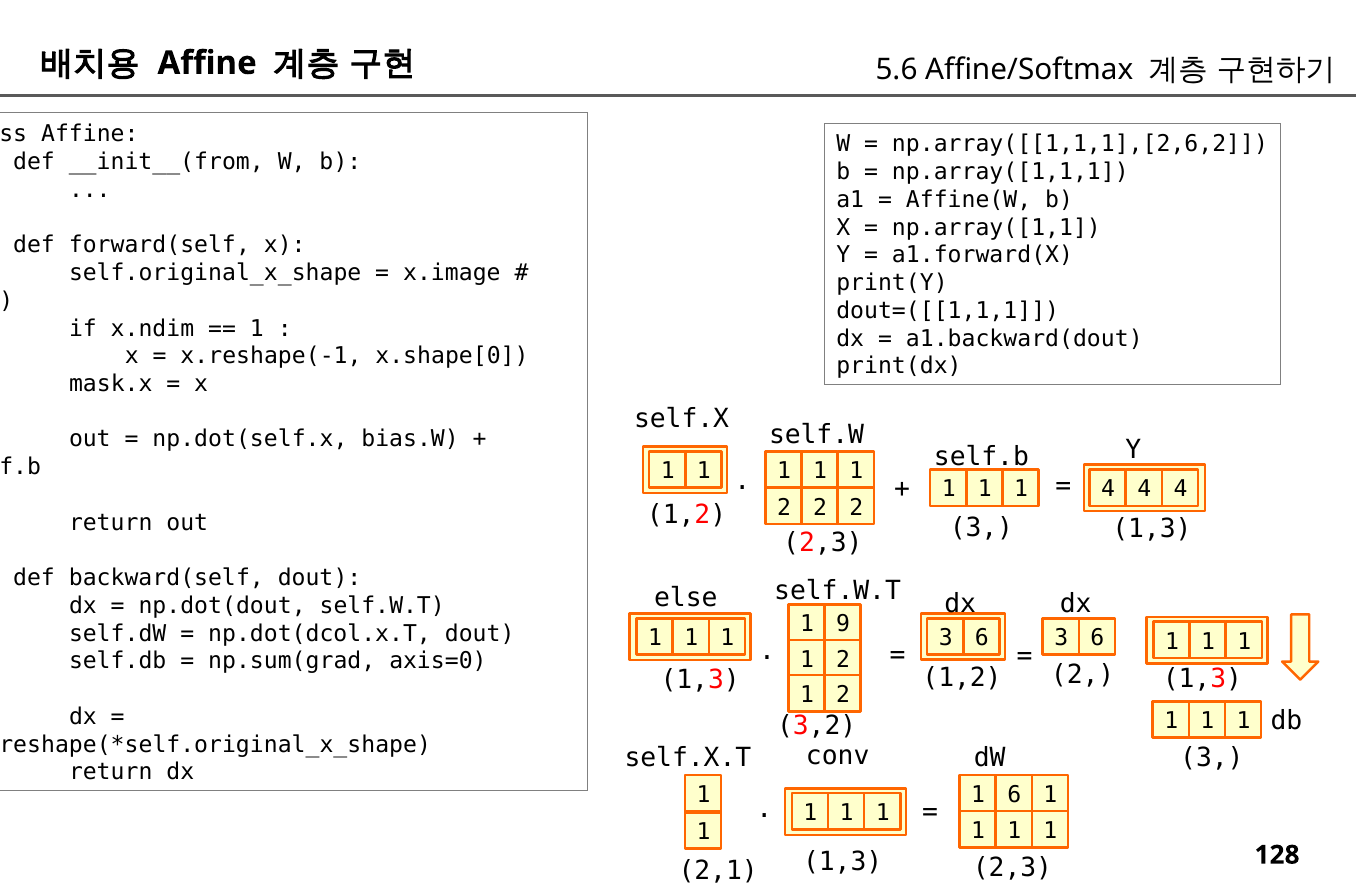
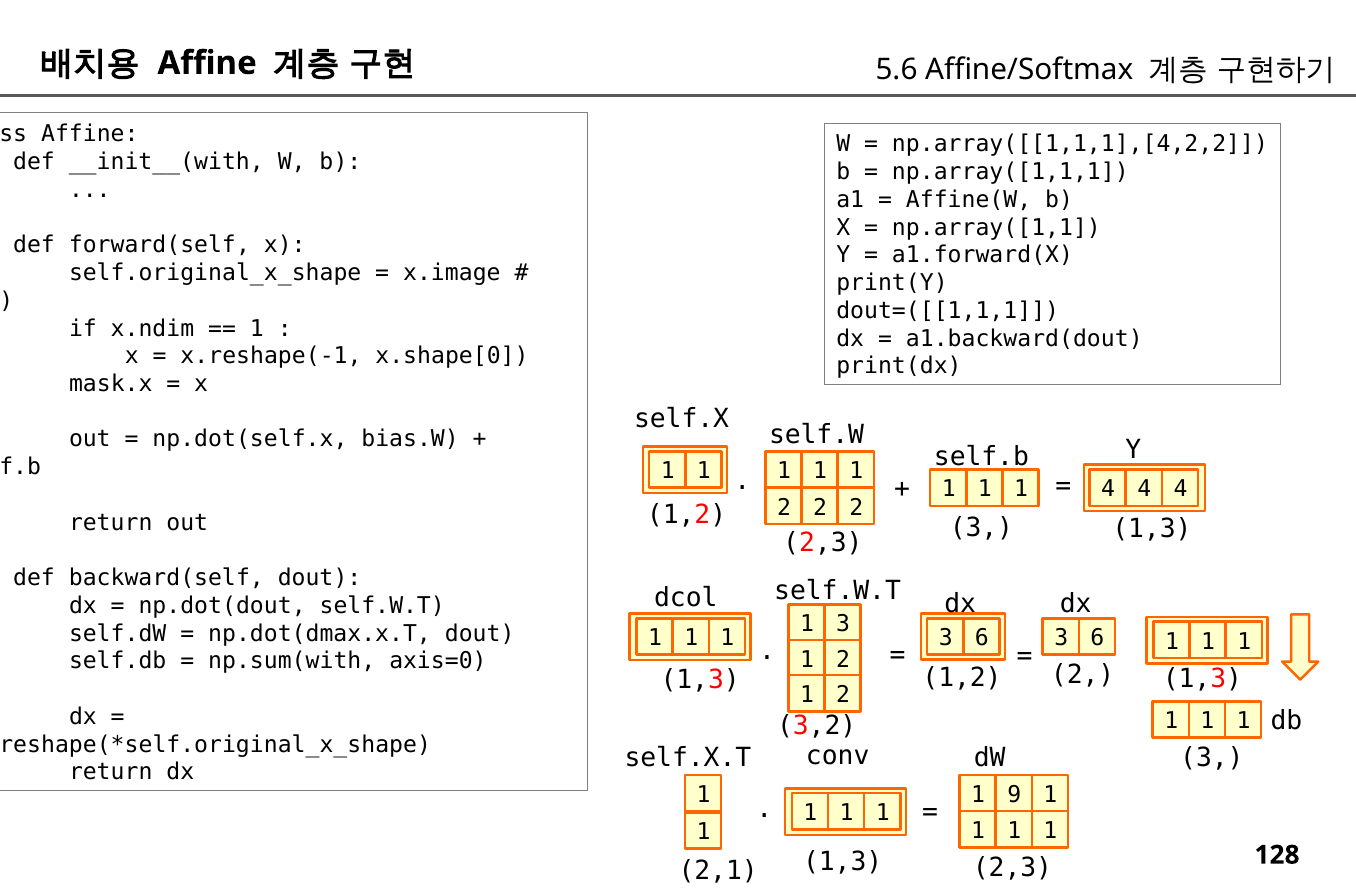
np.array([[1,1,1],[2,6,2: np.array([[1,1,1],[2,6,2 -> np.array([[1,1,1],[4,2,2
__init__(from: __init__(from -> __init__(with
else: else -> dcol
1 9: 9 -> 3
np.dot(dcol.x.T: np.dot(dcol.x.T -> np.dot(dmax.x.T
np.sum(grad: np.sum(grad -> np.sum(with
1 6: 6 -> 9
